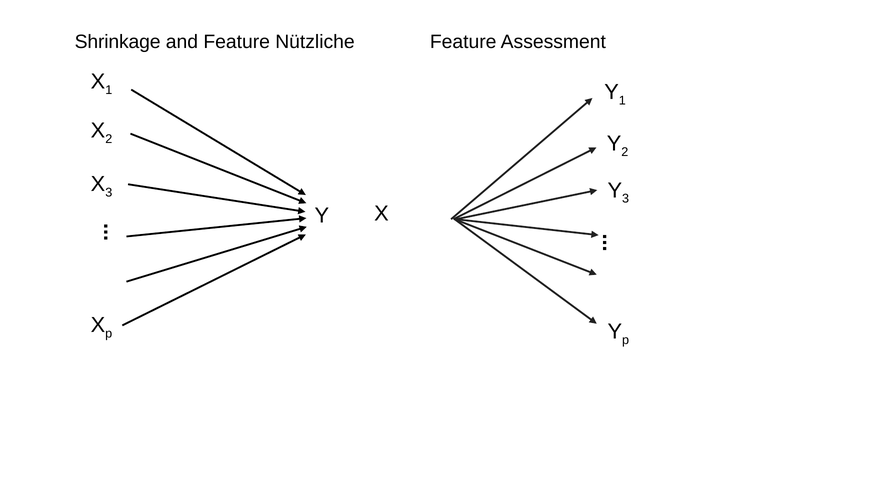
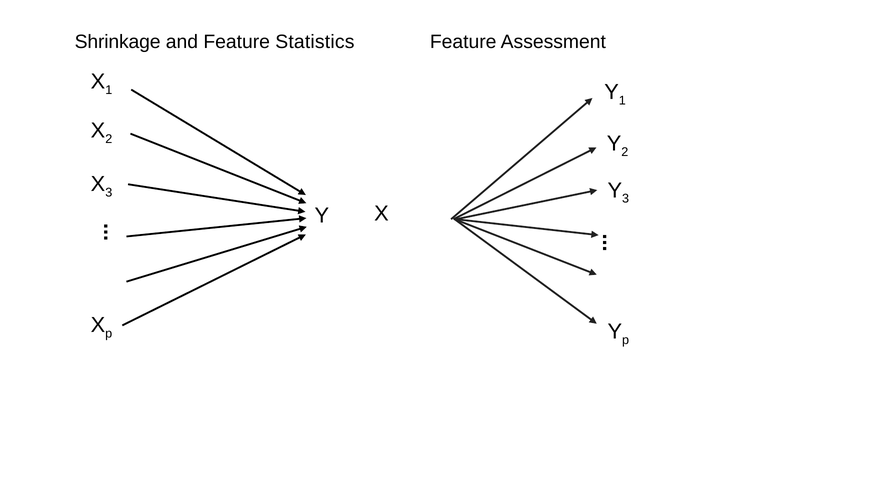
Nützliche: Nützliche -> Statistics
